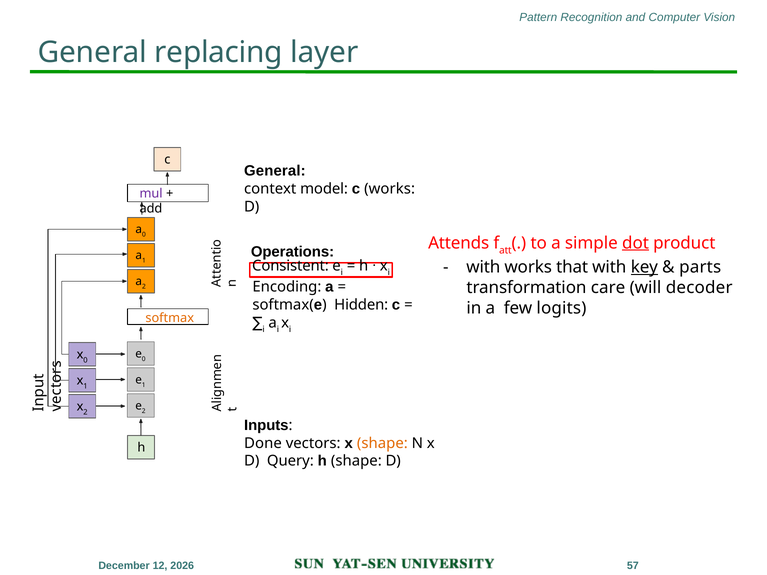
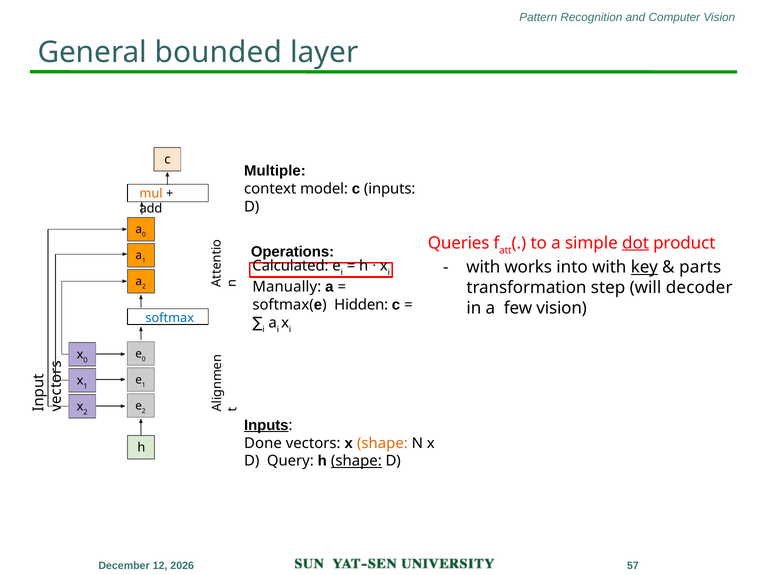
replacing: replacing -> bounded
General at (275, 171): General -> Multiple
c works: works -> inputs
mul colour: purple -> orange
Attends: Attends -> Queries
Consistent: Consistent -> Calculated
that: that -> into
care: care -> step
Encoding: Encoding -> Manually
few logits: logits -> vision
softmax colour: orange -> blue
Inputs at (266, 425) underline: none -> present
shape at (356, 461) underline: none -> present
